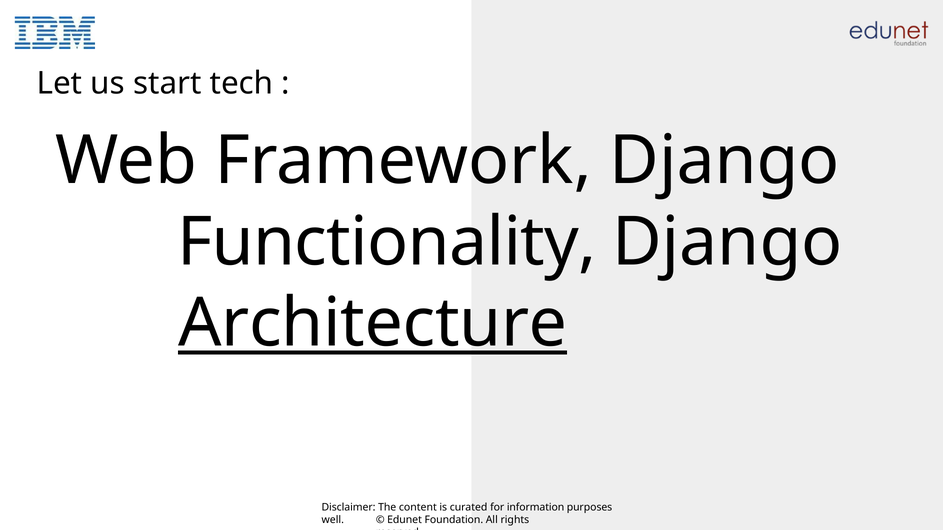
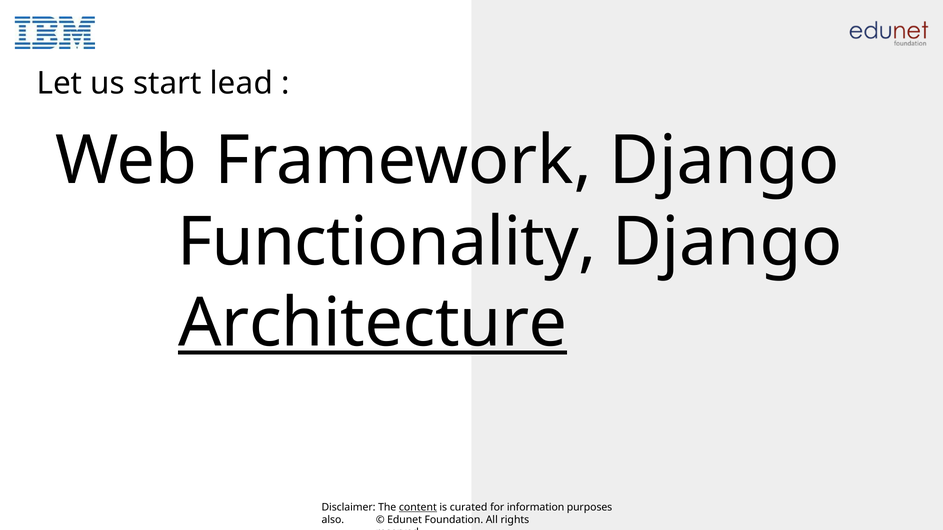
tech: tech -> lead
content underline: none -> present
well: well -> also
